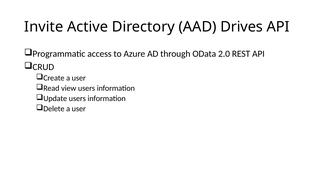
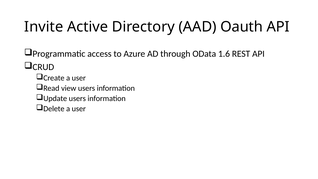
Drives: Drives -> Oauth
2.0: 2.0 -> 1.6
